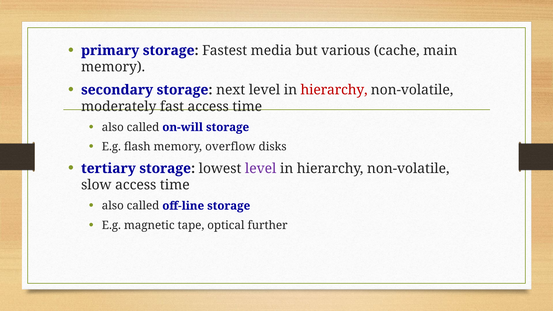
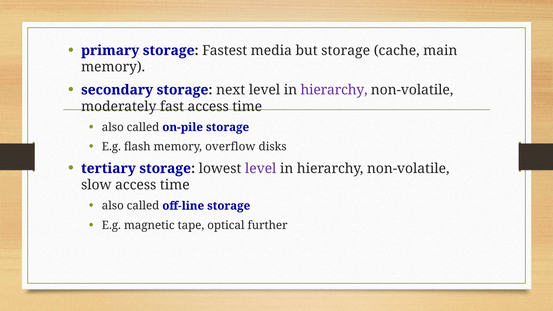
but various: various -> storage
hierarchy at (334, 90) colour: red -> purple
on-will: on-will -> on-pile
